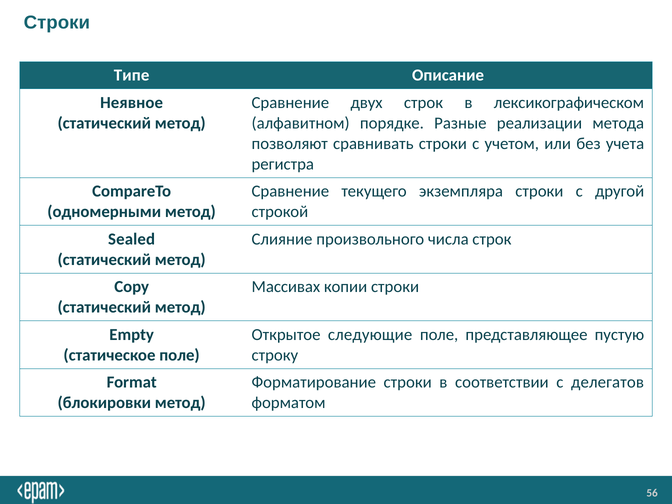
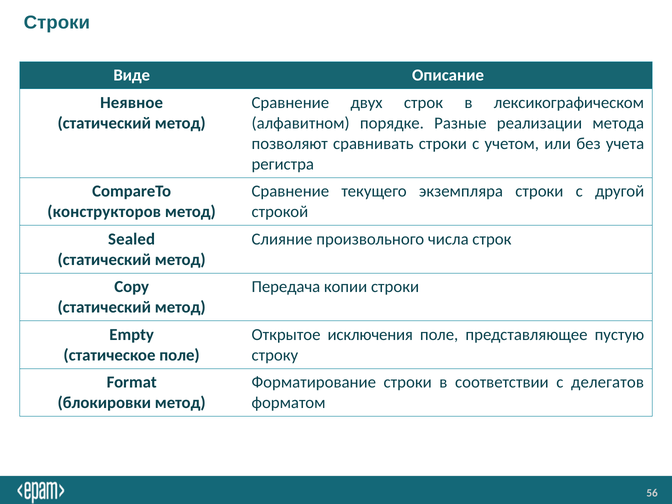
Типе: Типе -> Виде
одномерными: одномерными -> конструкторов
Массивах: Массивах -> Передача
следующие: следующие -> исключения
